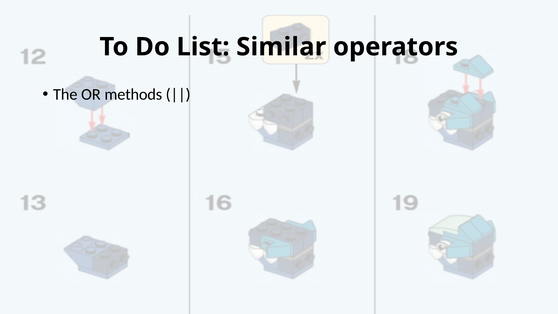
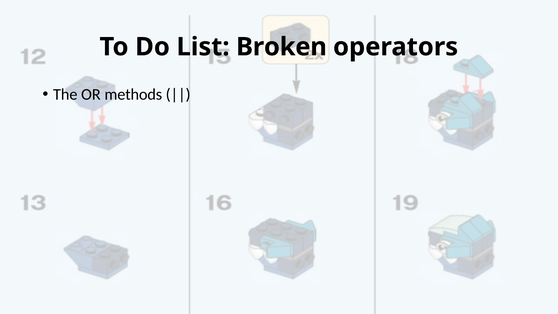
Similar: Similar -> Broken
